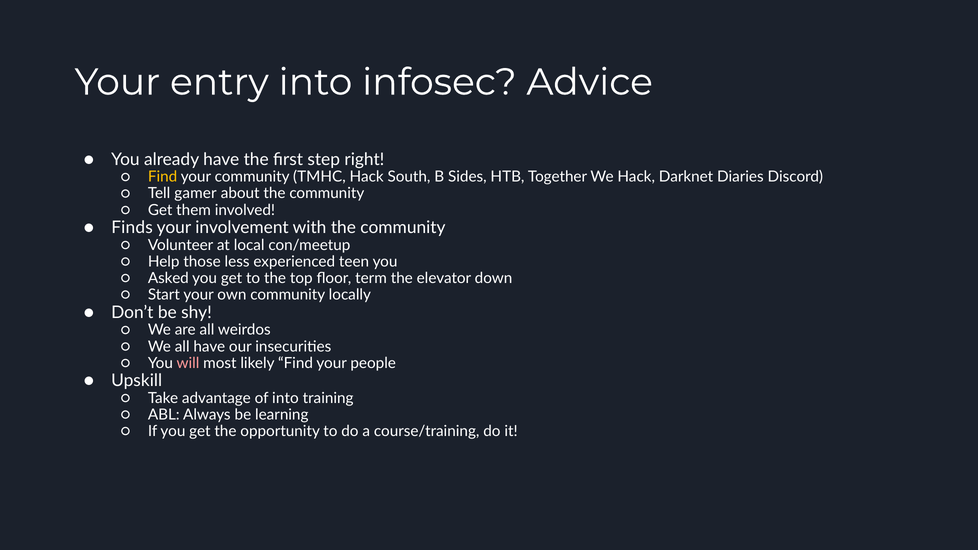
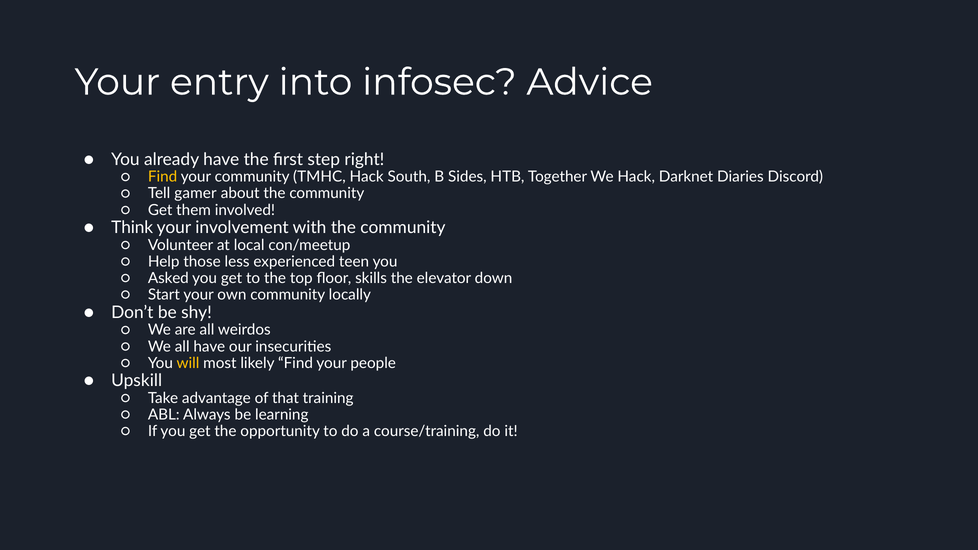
Finds: Finds -> Think
term: term -> skills
will colour: pink -> yellow
of into: into -> that
